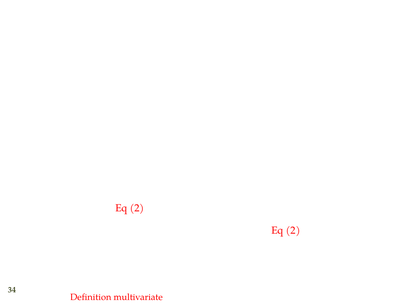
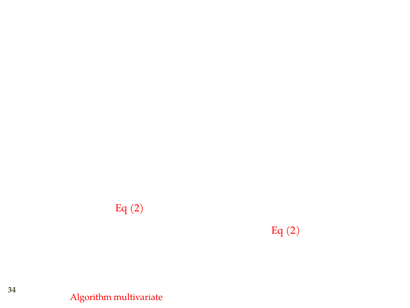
Definition: Definition -> Algorithm
